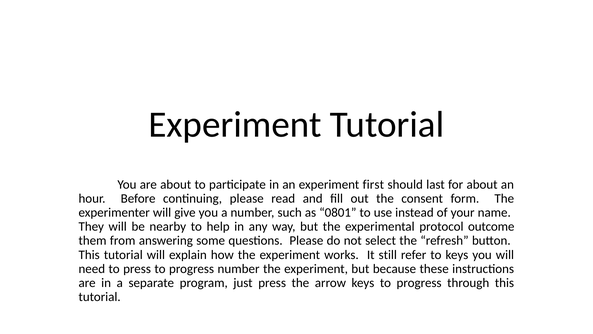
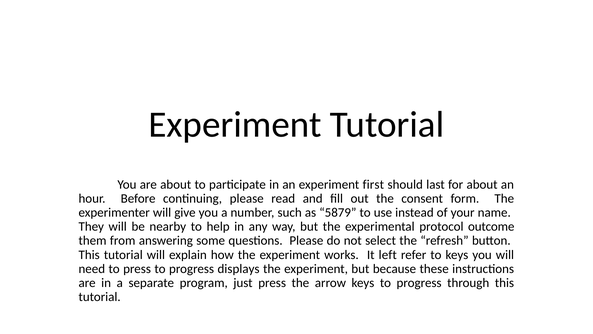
0801: 0801 -> 5879
still: still -> left
progress number: number -> displays
